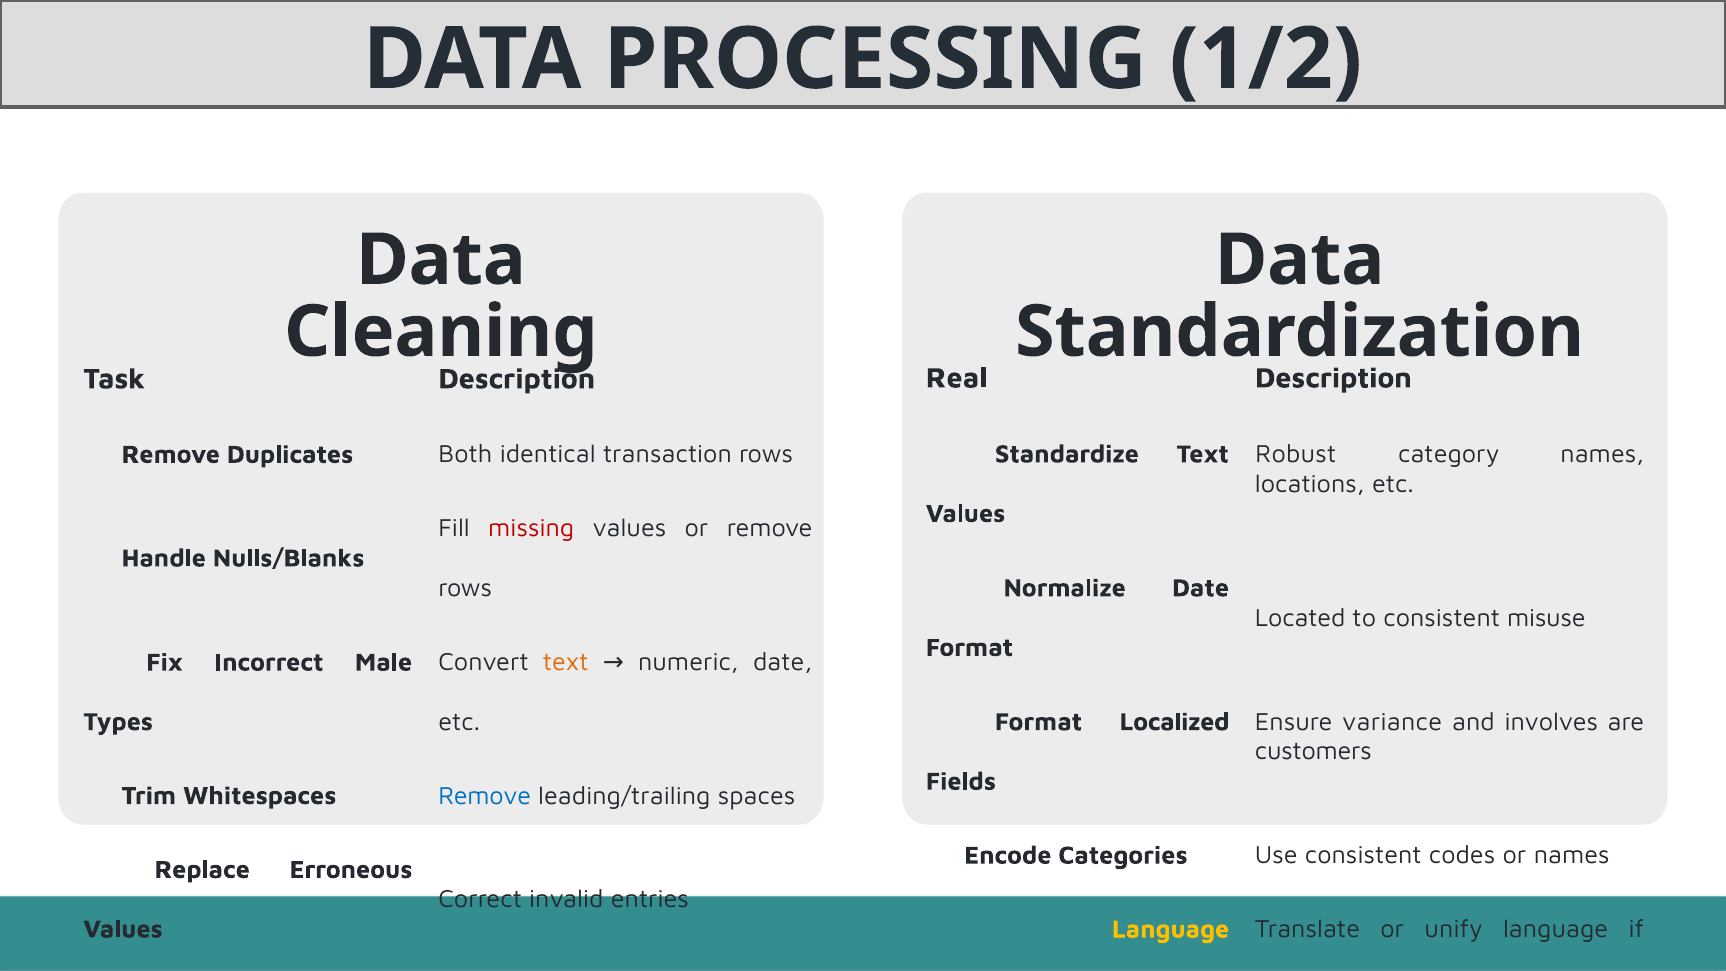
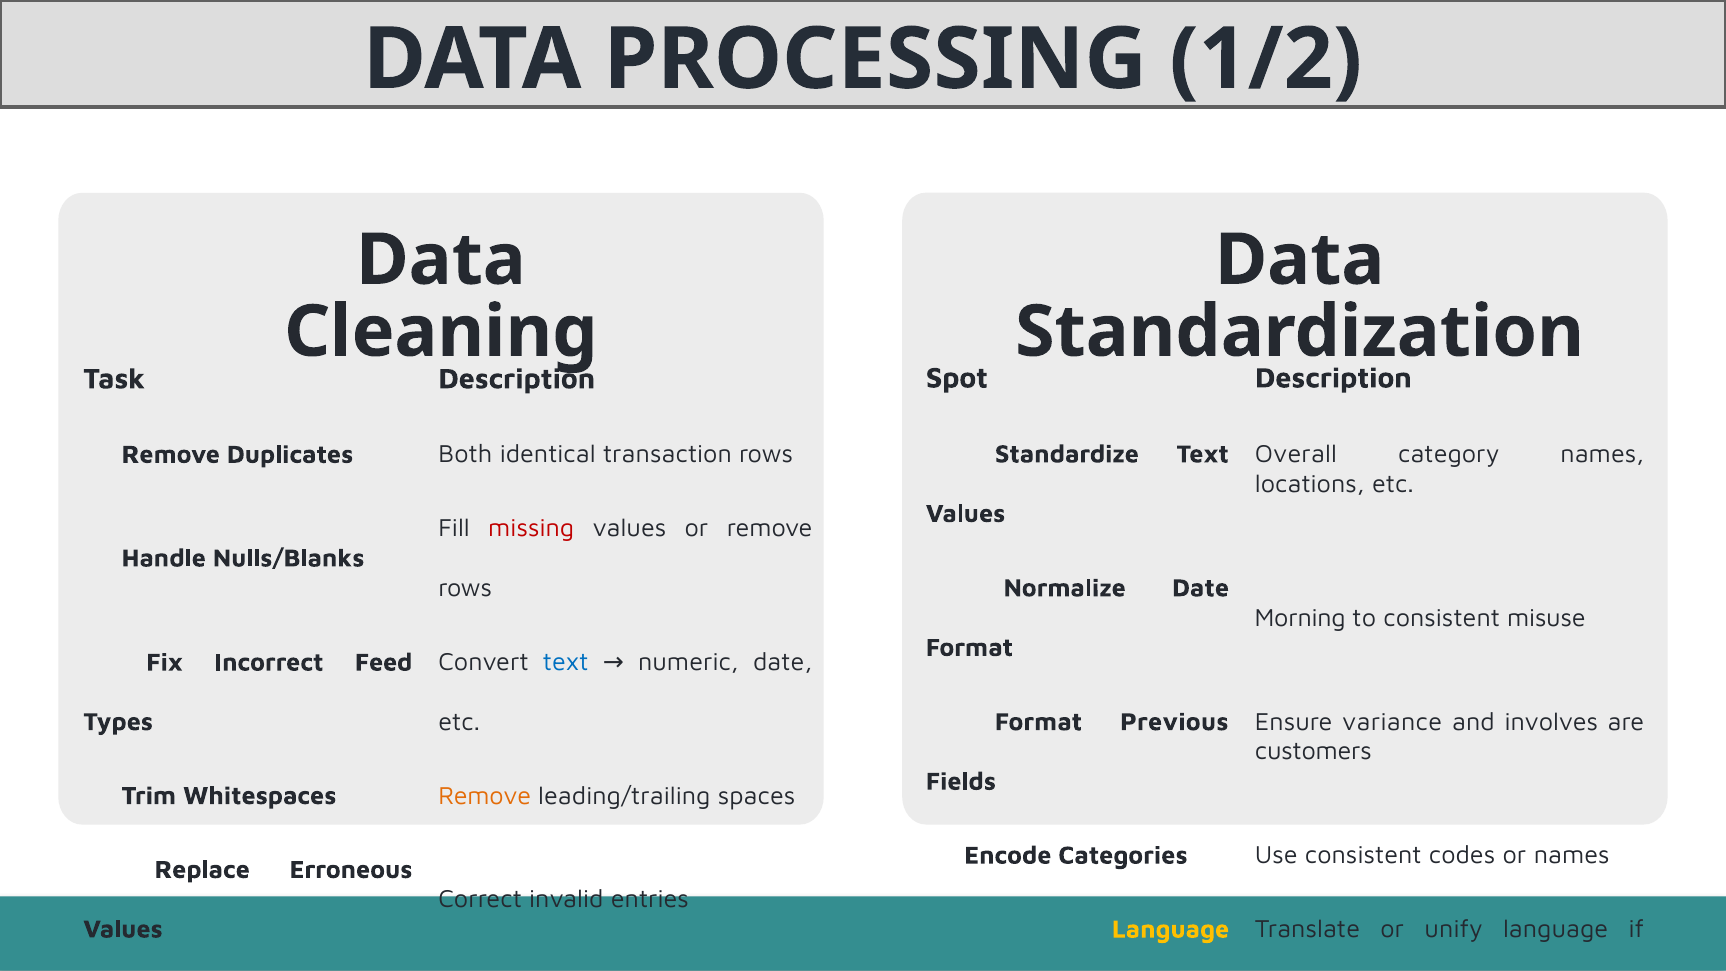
Real: Real -> Spot
Robust: Robust -> Overall
Located: Located -> Morning
text at (566, 662) colour: orange -> blue
Male: Male -> Feed
Localized: Localized -> Previous
Remove at (485, 796) colour: blue -> orange
